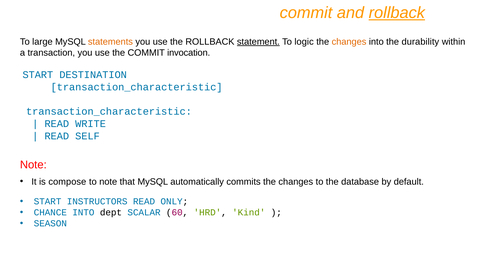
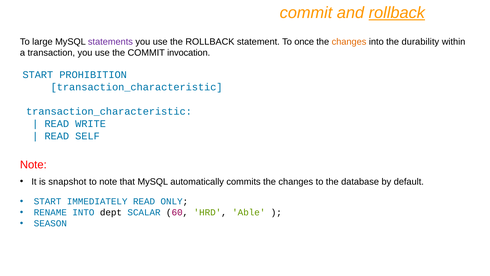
statements colour: orange -> purple
statement underline: present -> none
logic: logic -> once
DESTINATION: DESTINATION -> PROHIBITION
compose: compose -> snapshot
INSTRUCTORS: INSTRUCTORS -> IMMEDIATELY
CHANCE: CHANCE -> RENAME
Kind: Kind -> Able
